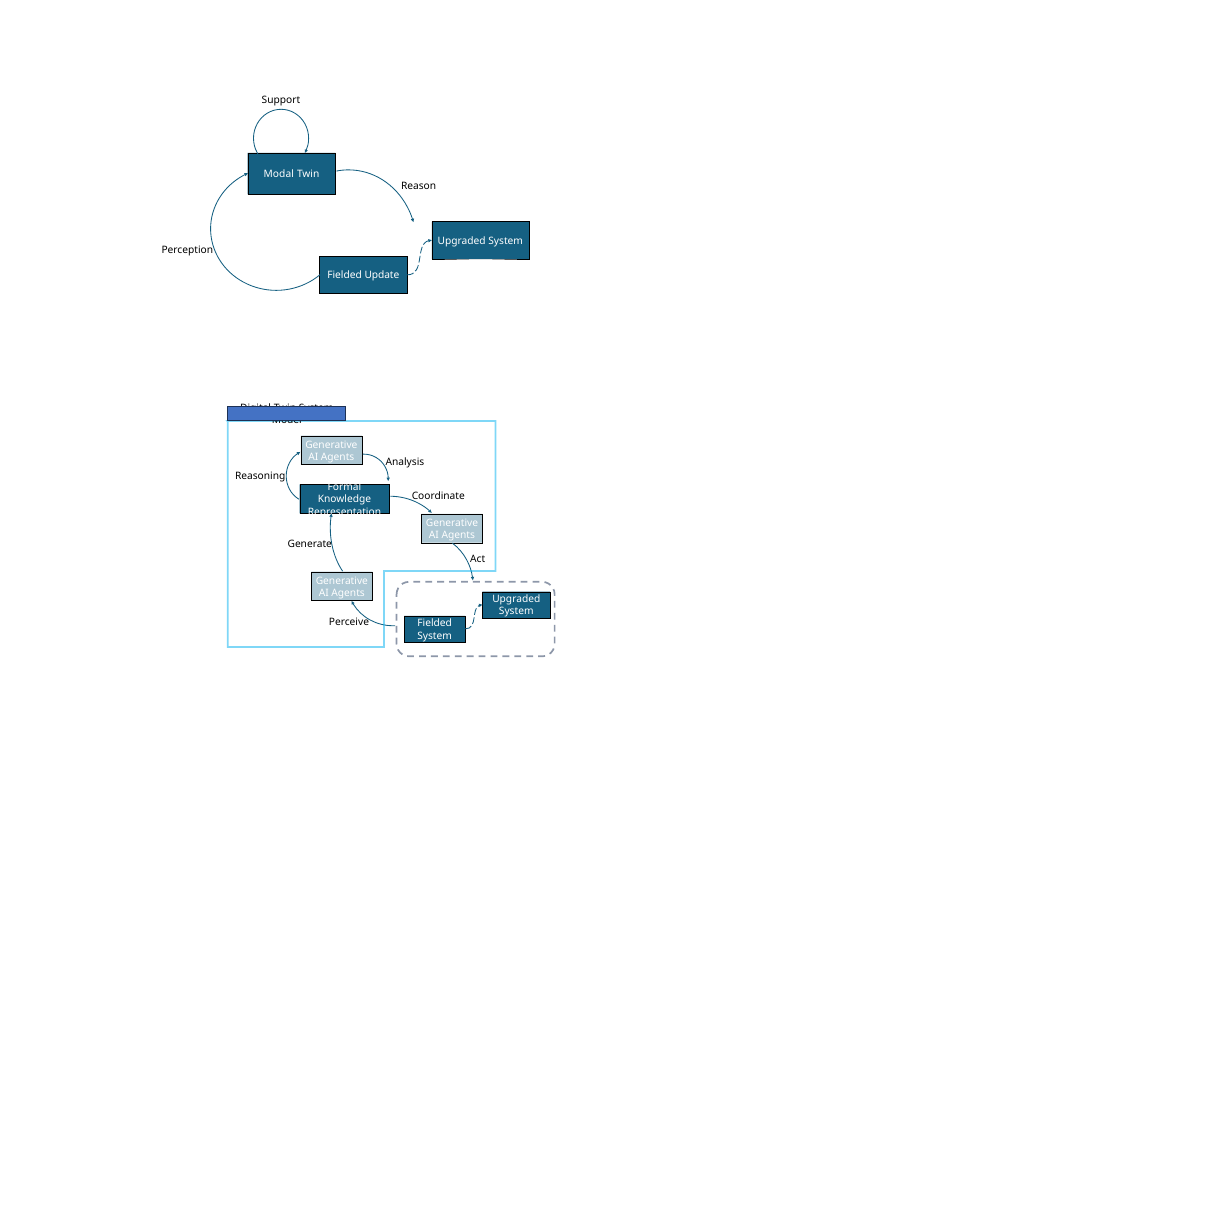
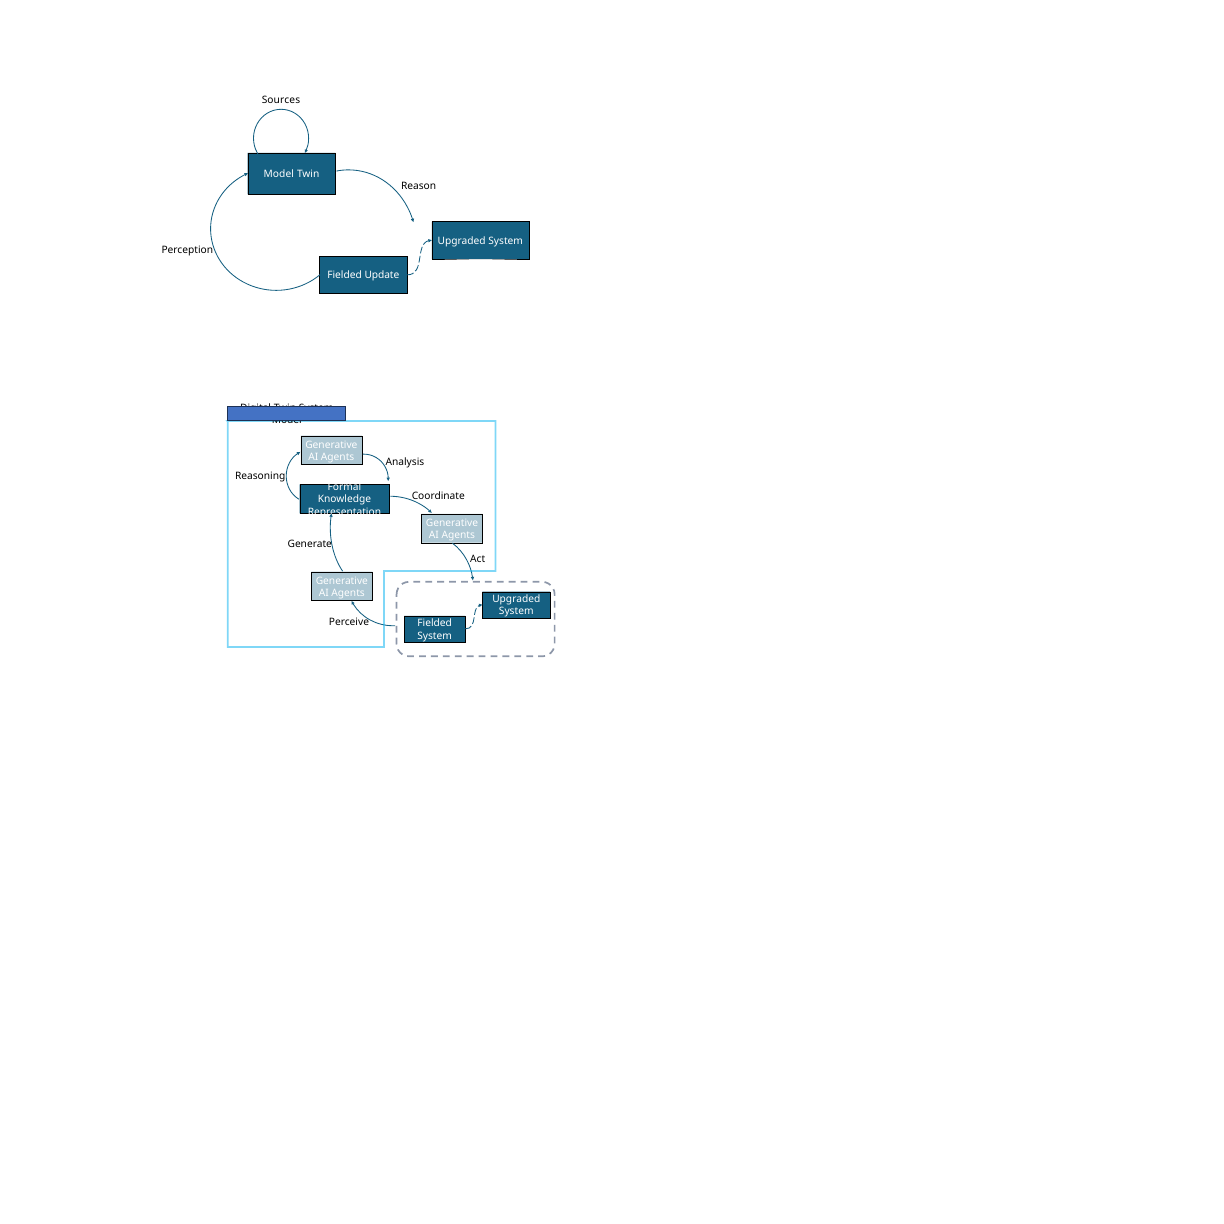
Support: Support -> Sources
Modal at (279, 174): Modal -> Model
